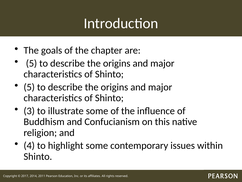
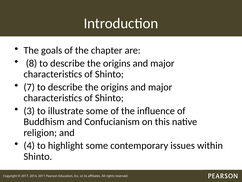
5 at (31, 63): 5 -> 8
5 at (29, 87): 5 -> 7
